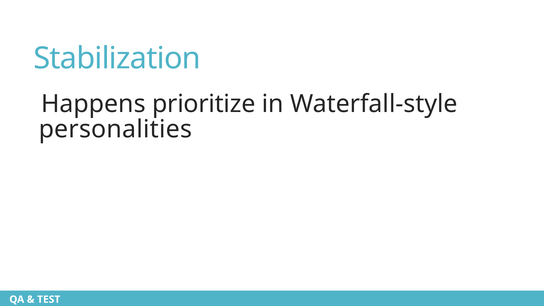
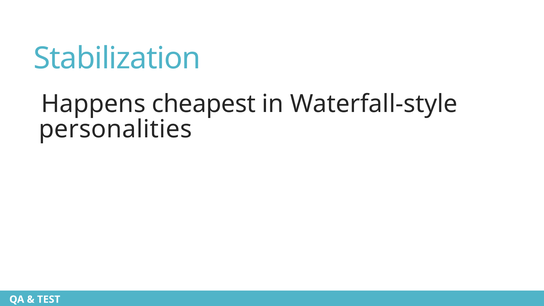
prioritize: prioritize -> cheapest
